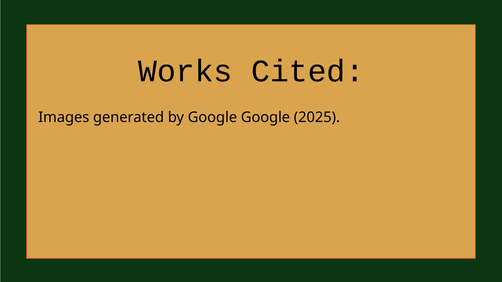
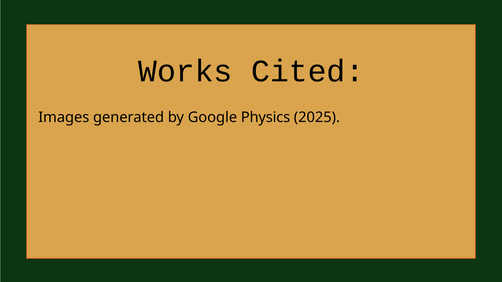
Google Google: Google -> Physics
